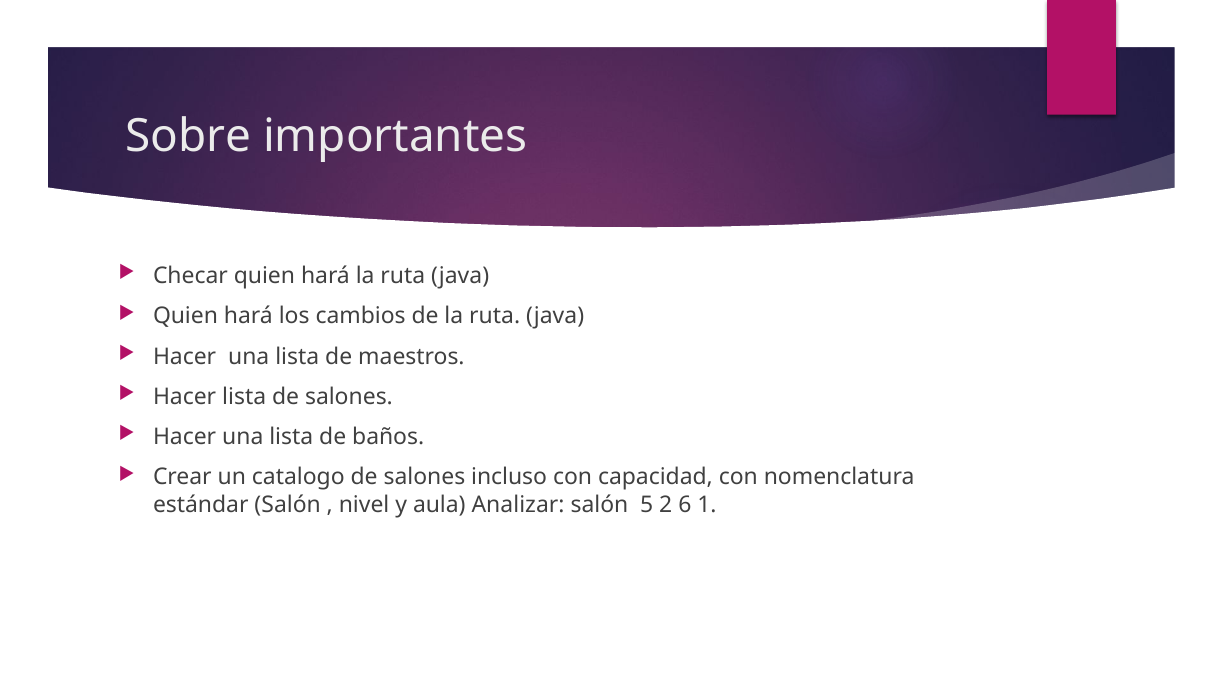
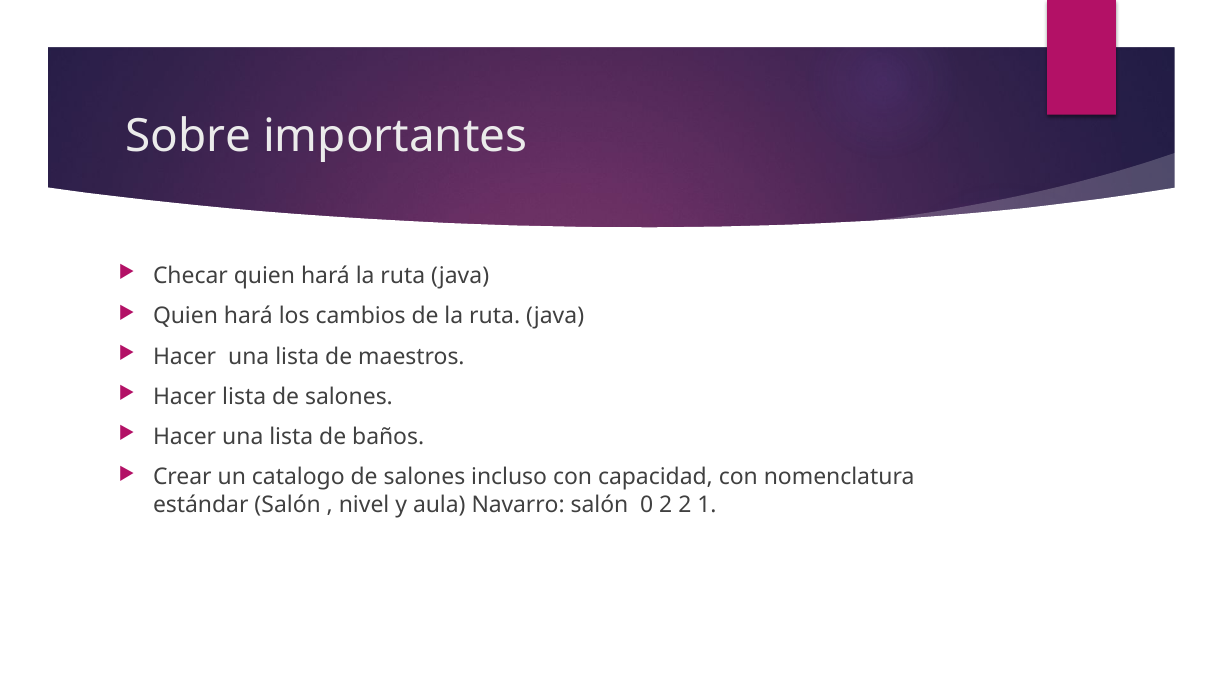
Analizar: Analizar -> Navarro
5: 5 -> 0
2 6: 6 -> 2
